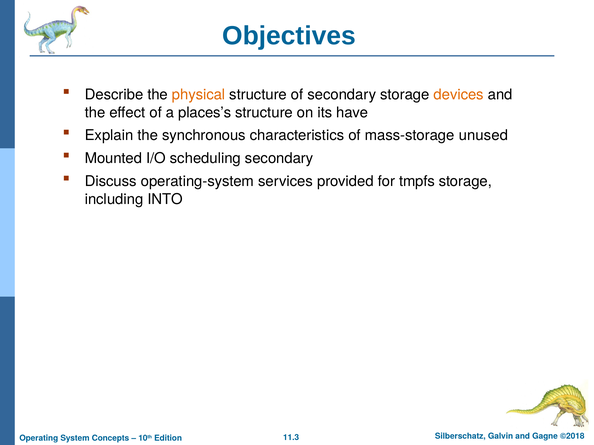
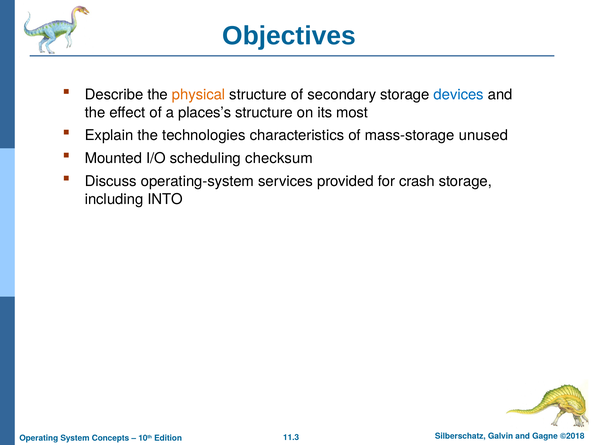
devices colour: orange -> blue
have: have -> most
synchronous: synchronous -> technologies
scheduling secondary: secondary -> checksum
tmpfs: tmpfs -> crash
